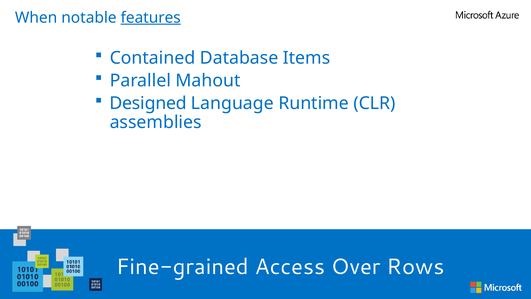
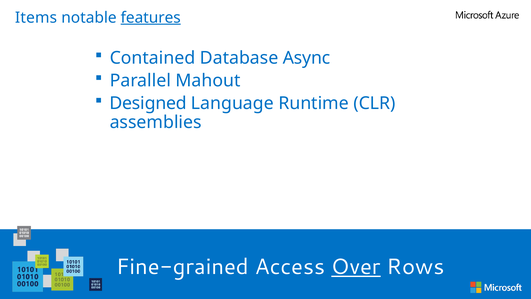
When: When -> Items
Items: Items -> Async
Over underline: none -> present
